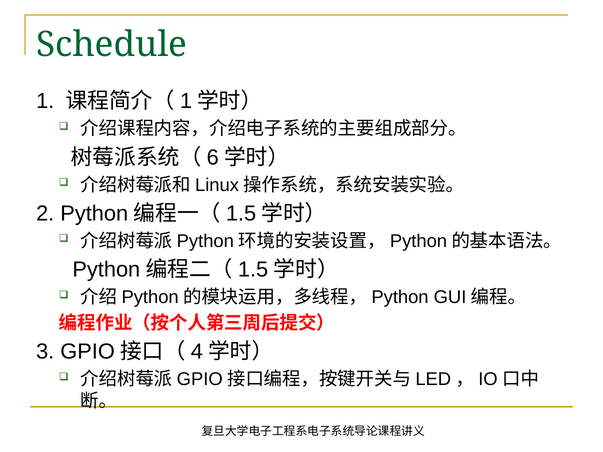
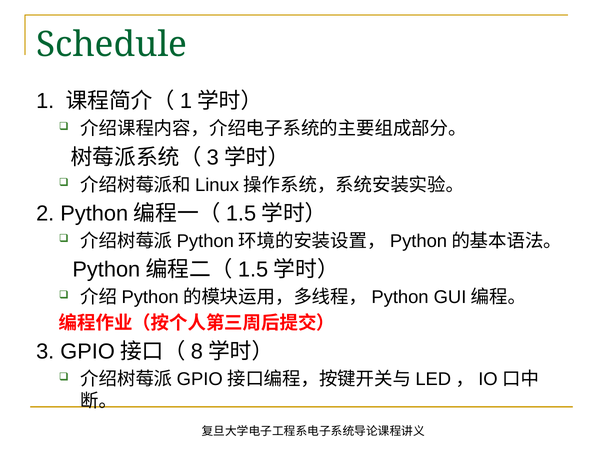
6 at (213, 157): 6 -> 3
4: 4 -> 8
